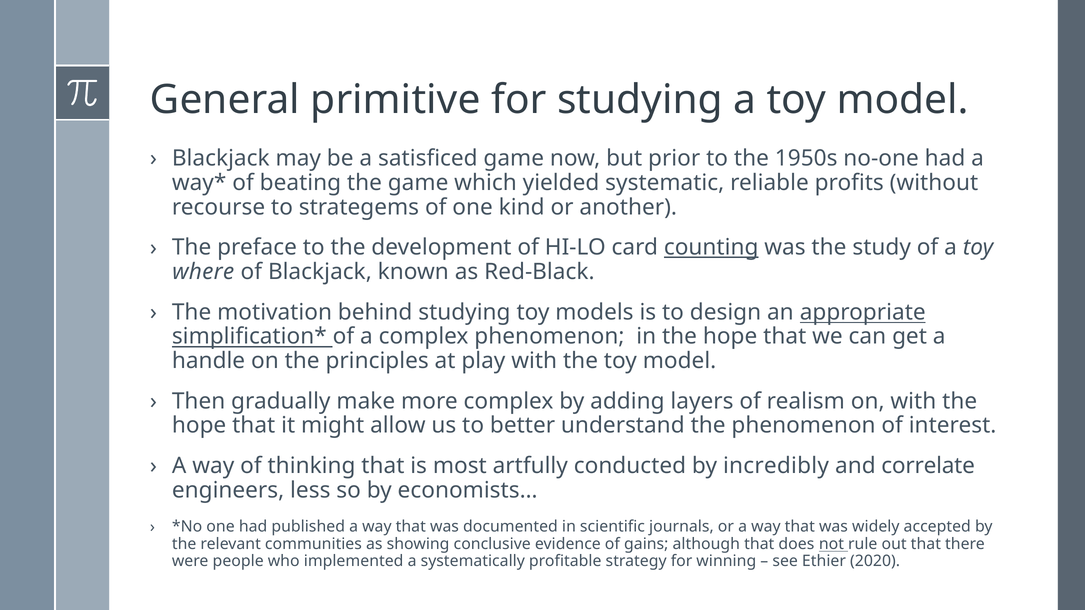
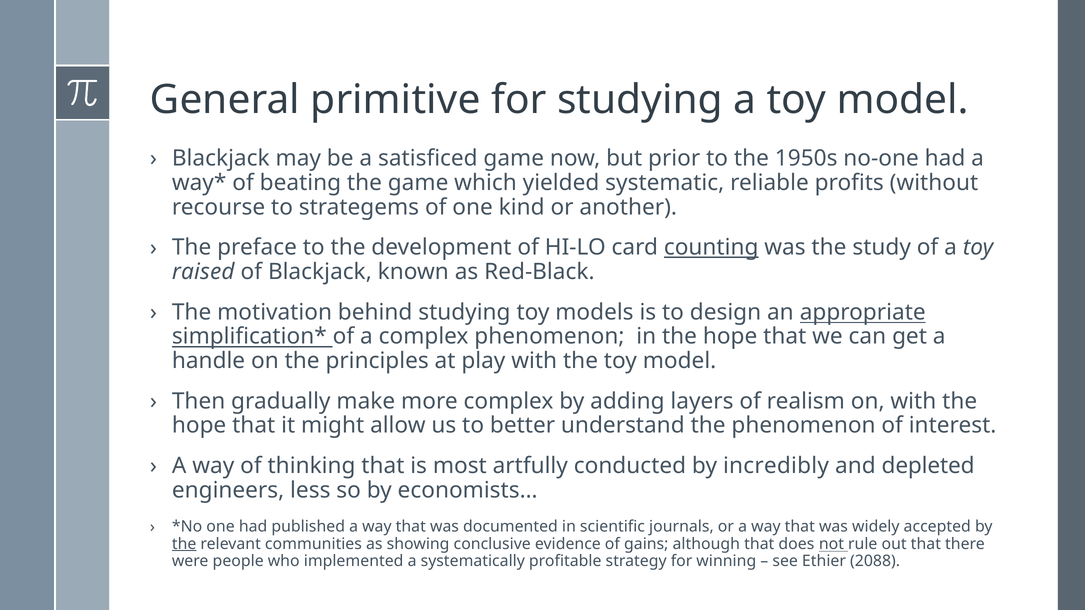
where: where -> raised
correlate: correlate -> depleted
the at (184, 544) underline: none -> present
2020: 2020 -> 2088
